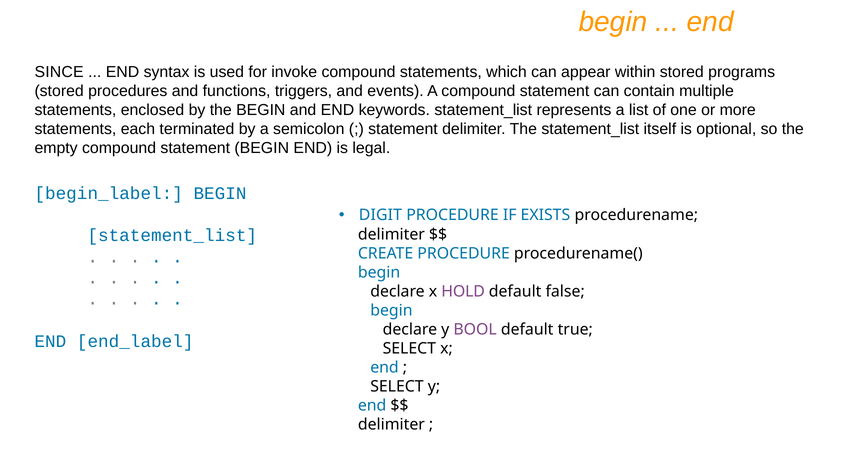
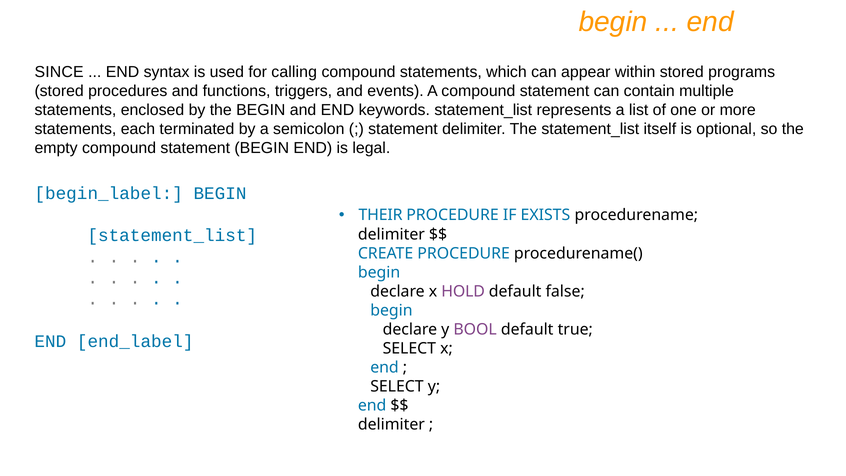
invoke: invoke -> calling
DIGIT: DIGIT -> THEIR
